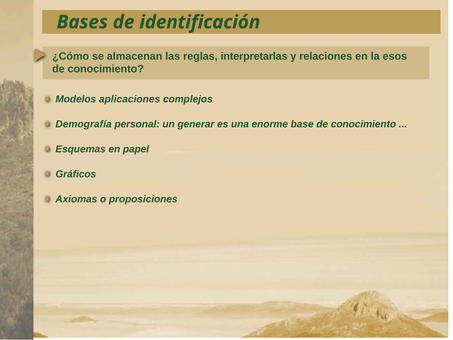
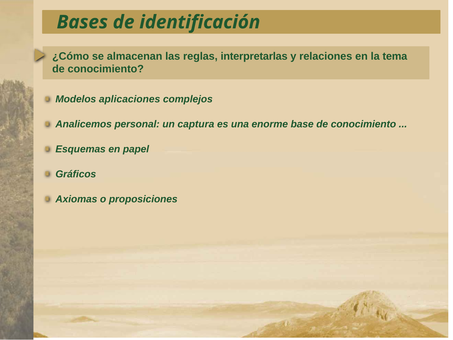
esos: esos -> tema
Demografía: Demografía -> Analicemos
generar: generar -> captura
